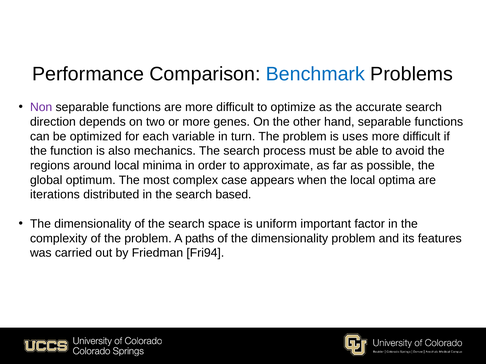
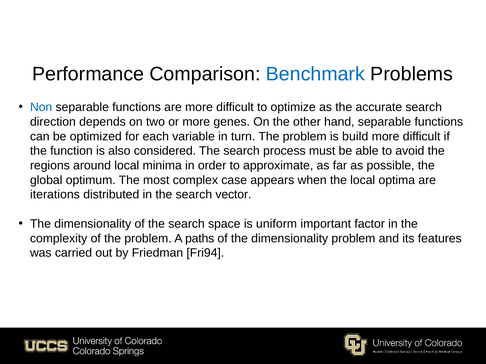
Non colour: purple -> blue
uses: uses -> build
mechanics: mechanics -> considered
based: based -> vector
